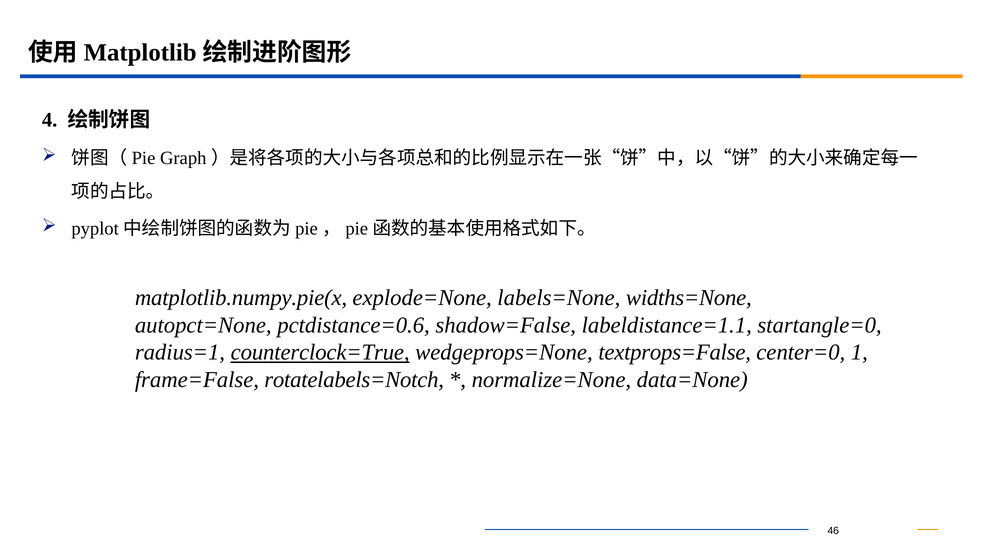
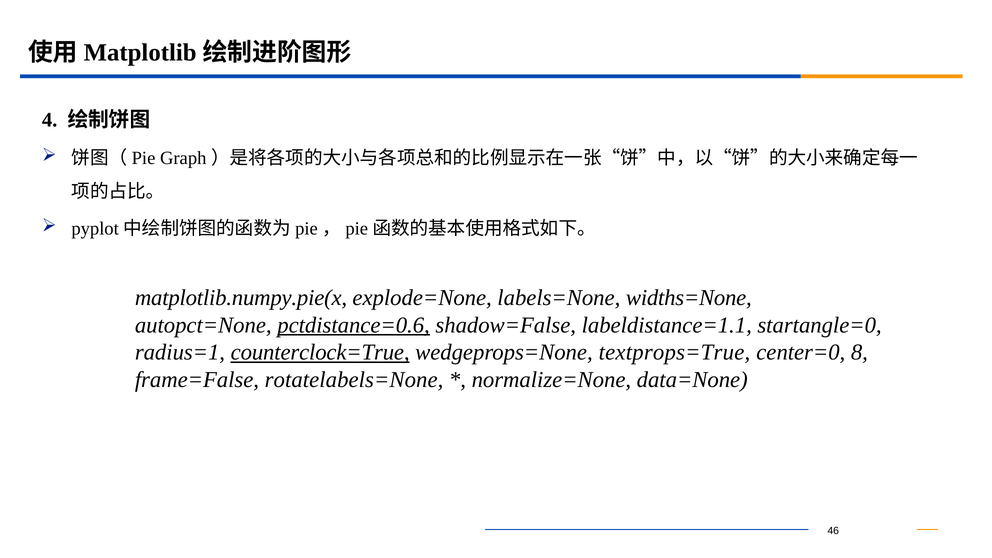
pctdistance=0.6 underline: none -> present
textprops=False: textprops=False -> textprops=True
1: 1 -> 8
rotatelabels=Notch: rotatelabels=Notch -> rotatelabels=None
